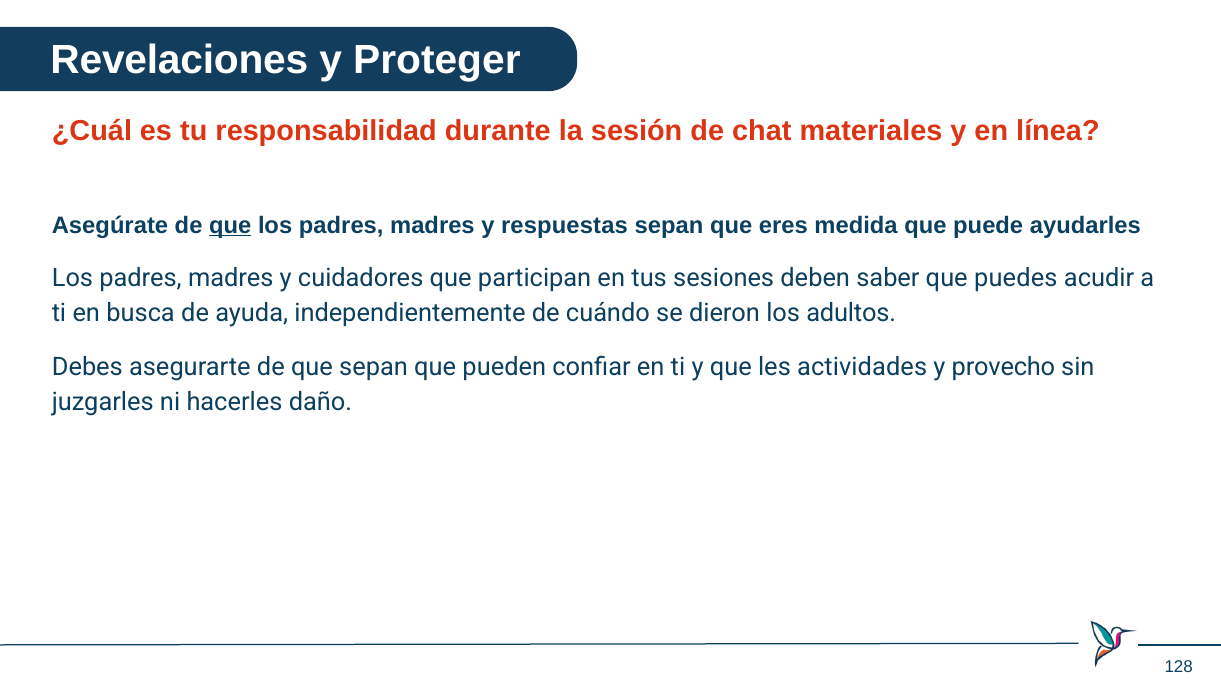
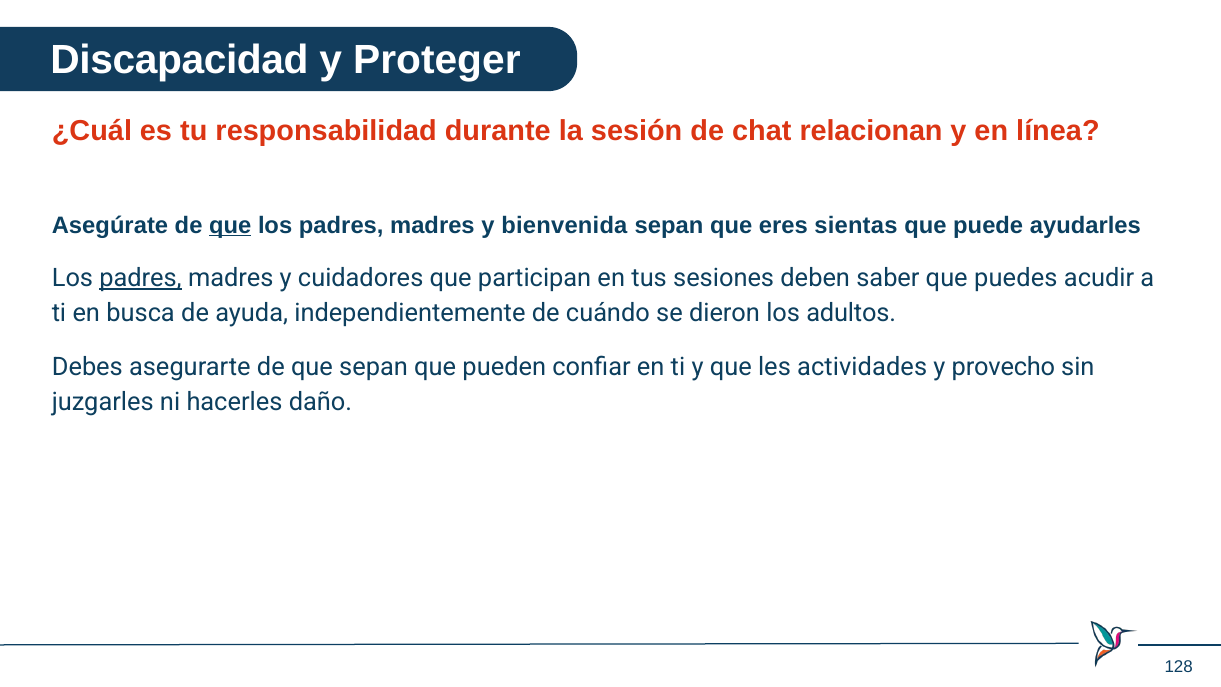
Revelaciones: Revelaciones -> Discapacidad
materiales: materiales -> relacionan
respuestas: respuestas -> bienvenida
medida: medida -> sientas
padres at (141, 278) underline: none -> present
